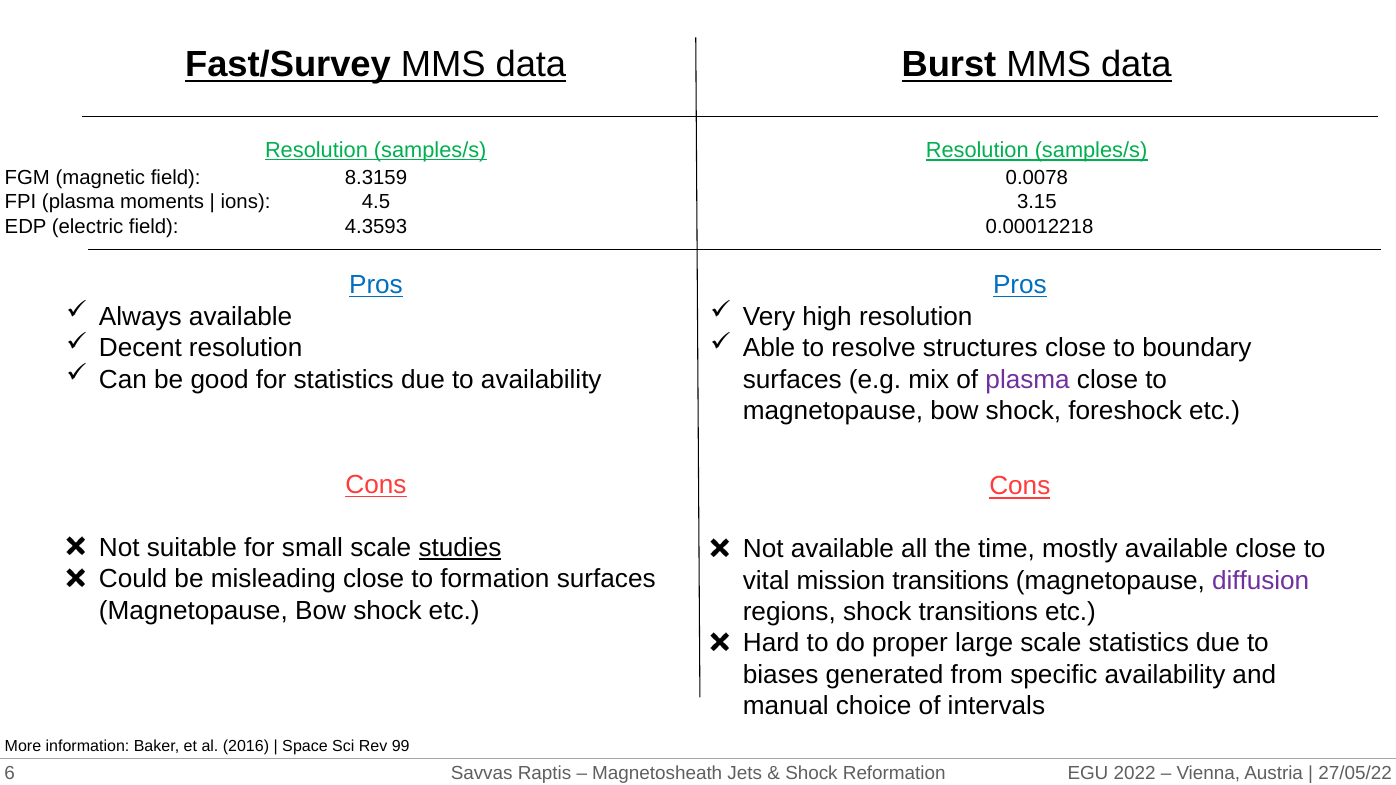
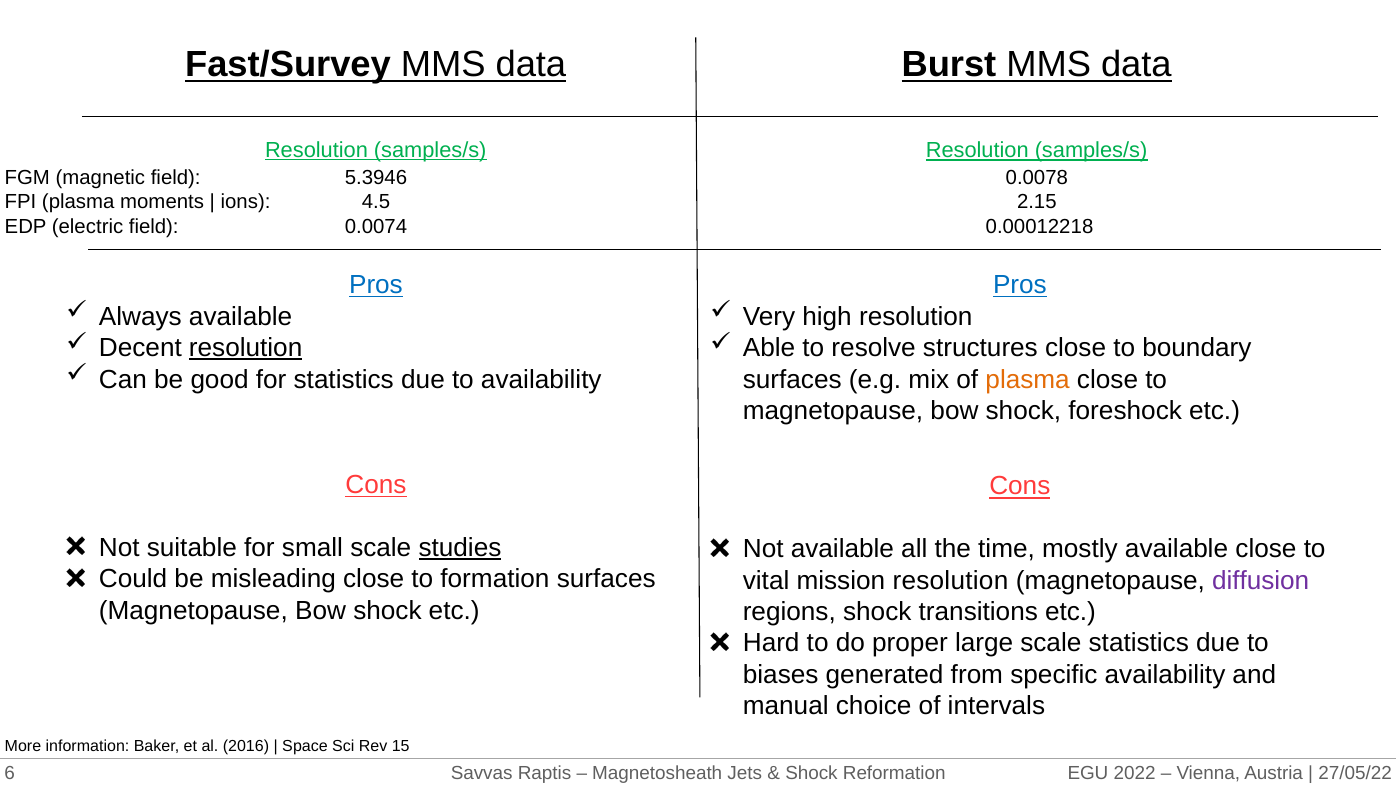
8.3159: 8.3159 -> 5.3946
3.15: 3.15 -> 2.15
4.3593: 4.3593 -> 0.0074
resolution at (246, 348) underline: none -> present
plasma at (1028, 380) colour: purple -> orange
mission transitions: transitions -> resolution
99: 99 -> 15
